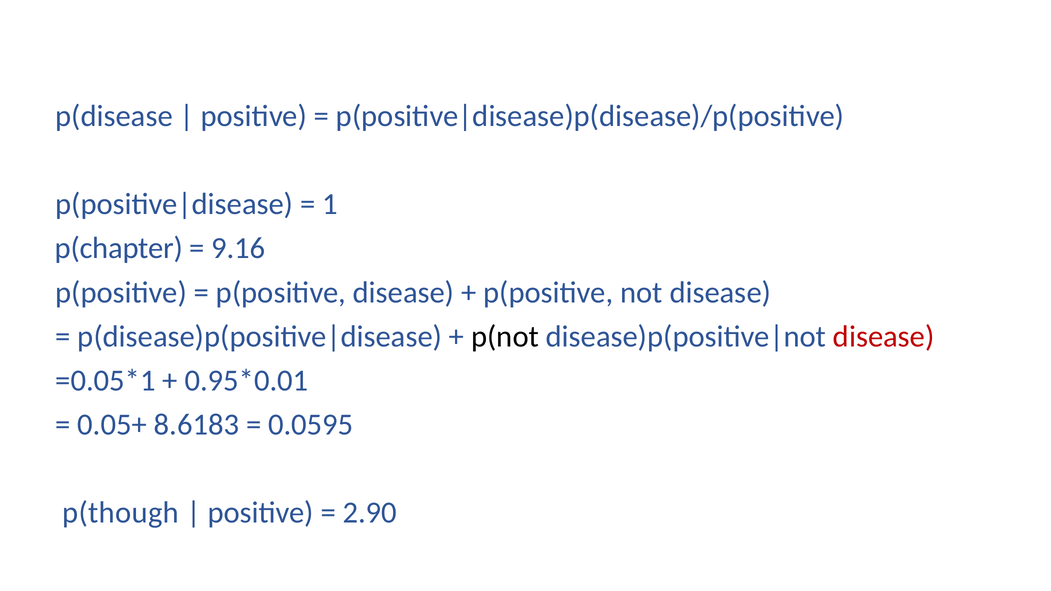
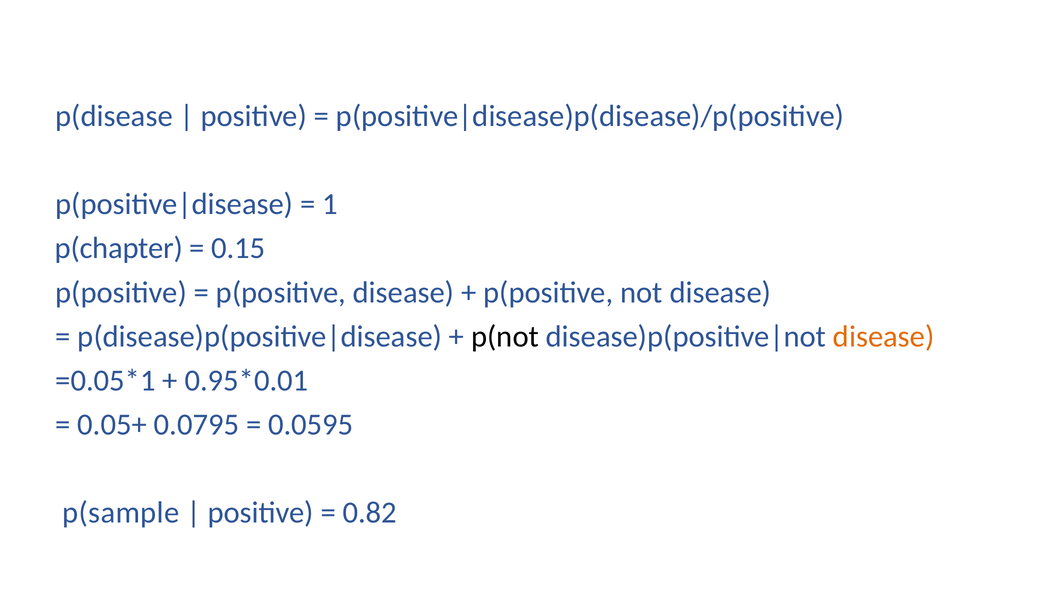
9.16: 9.16 -> 0.15
disease at (884, 337) colour: red -> orange
8.6183: 8.6183 -> 0.0795
p(though: p(though -> p(sample
2.90: 2.90 -> 0.82
